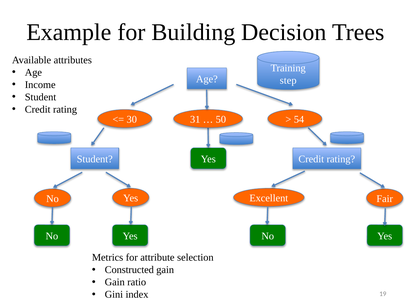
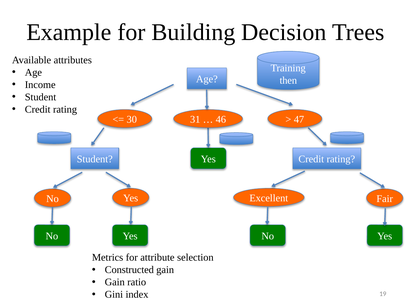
step: step -> then
50: 50 -> 46
54: 54 -> 47
